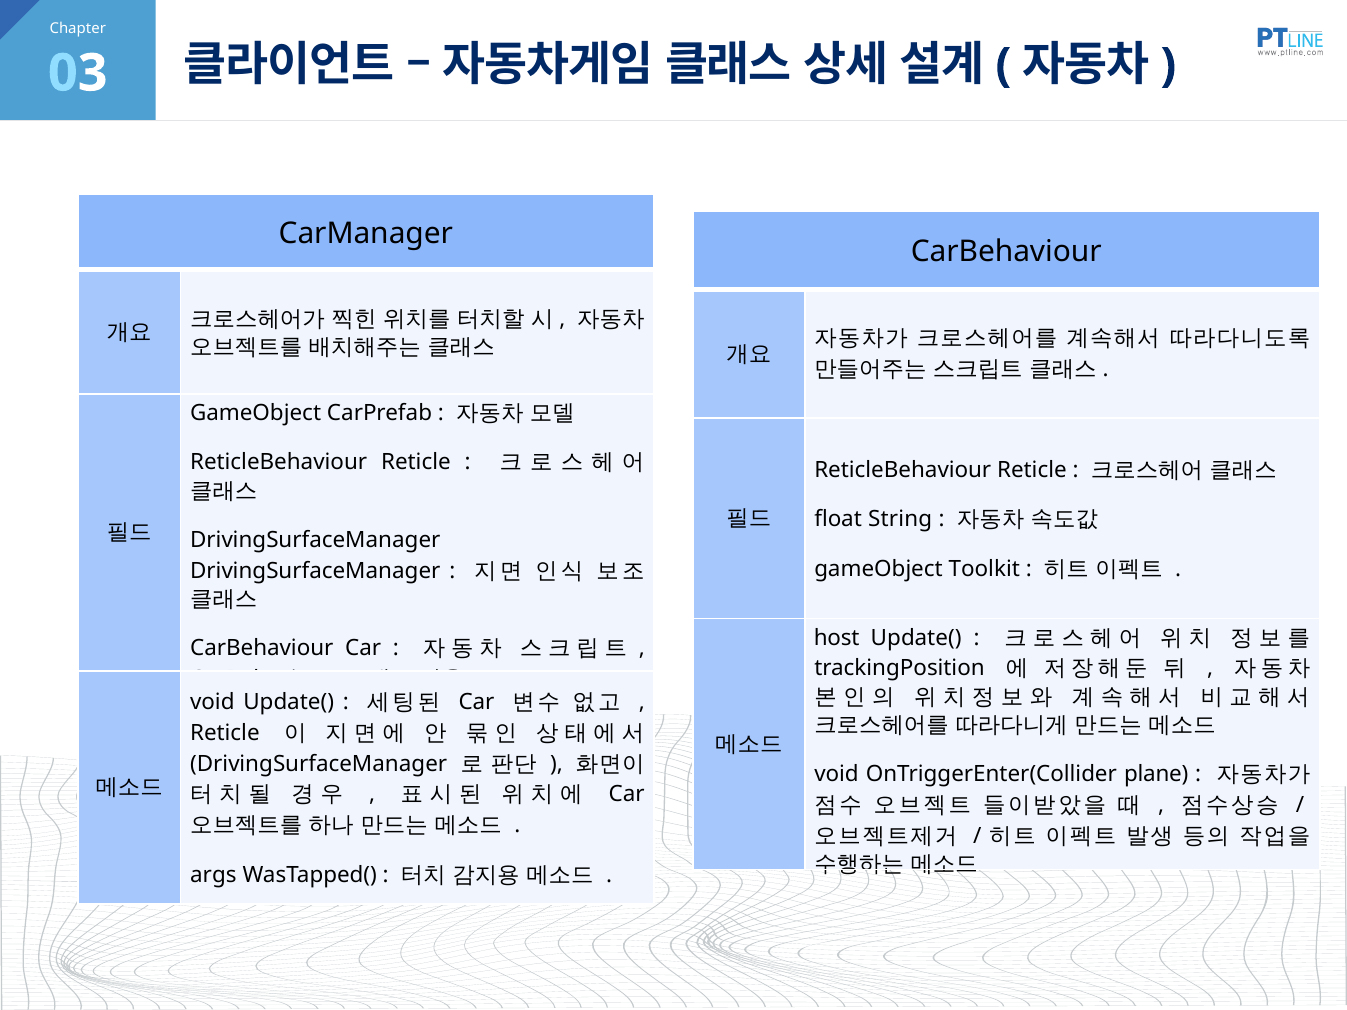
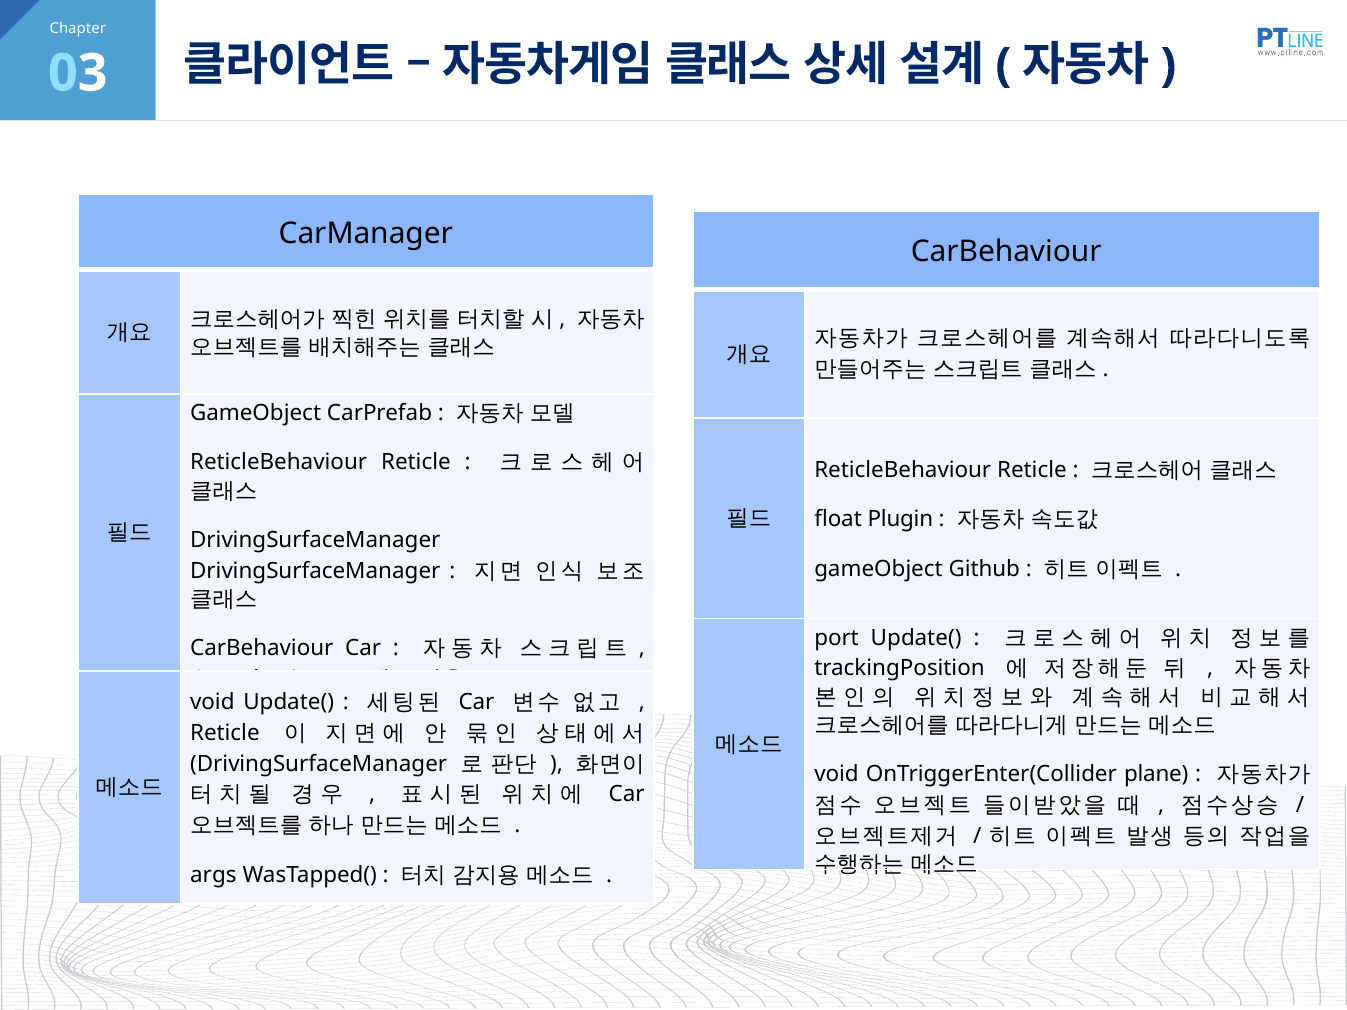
String: String -> Plugin
Toolkit: Toolkit -> Github
host: host -> port
